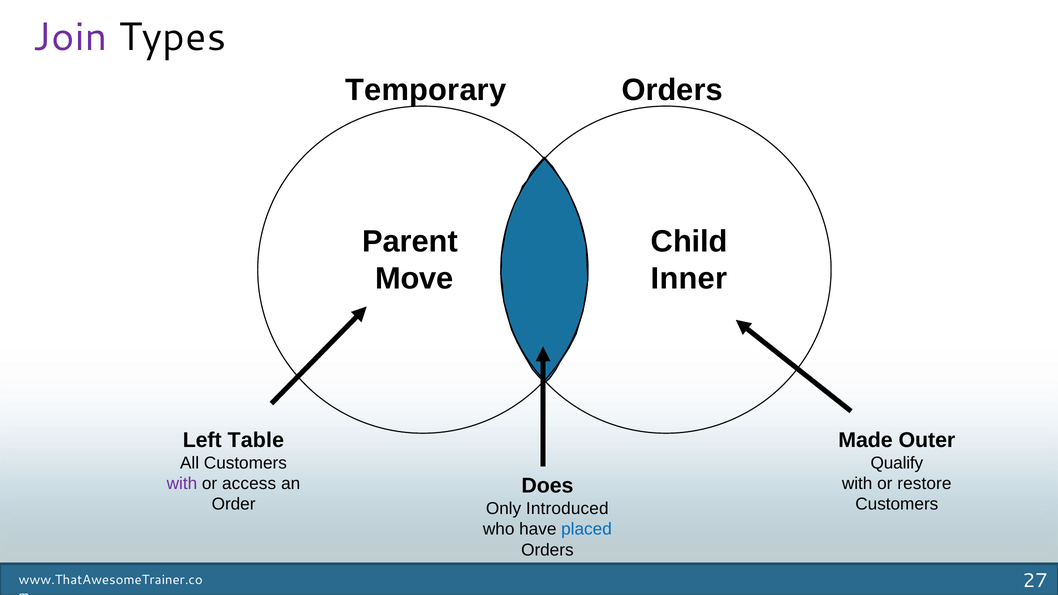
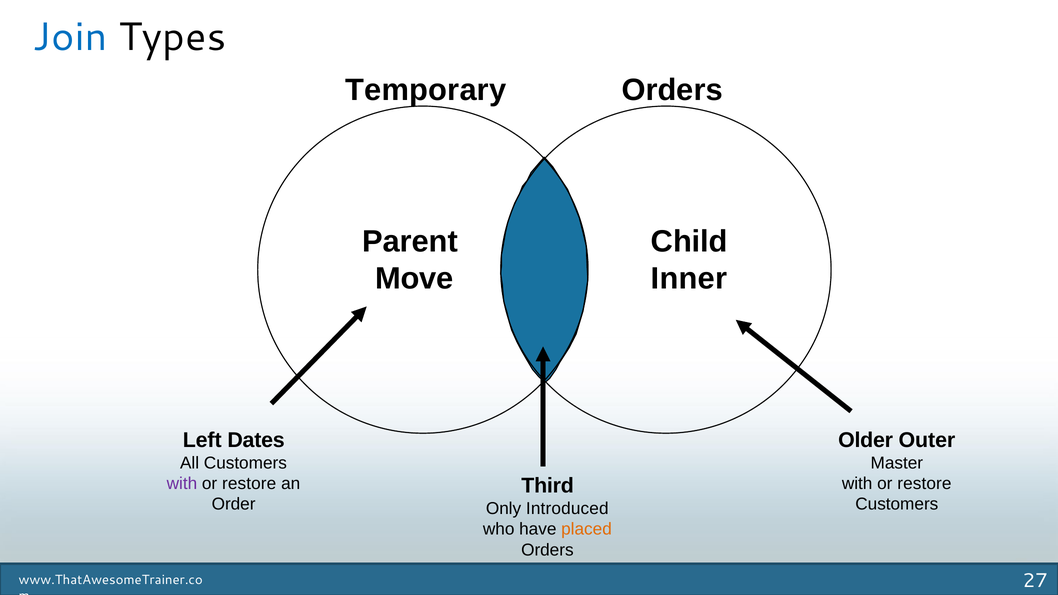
Join colour: purple -> blue
Table: Table -> Dates
Made: Made -> Older
Qualify: Qualify -> Master
access at (249, 484): access -> restore
Does: Does -> Third
placed colour: blue -> orange
